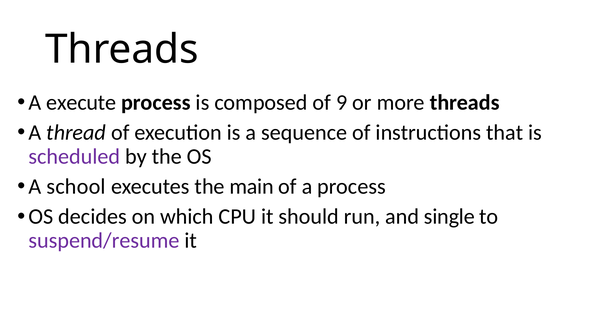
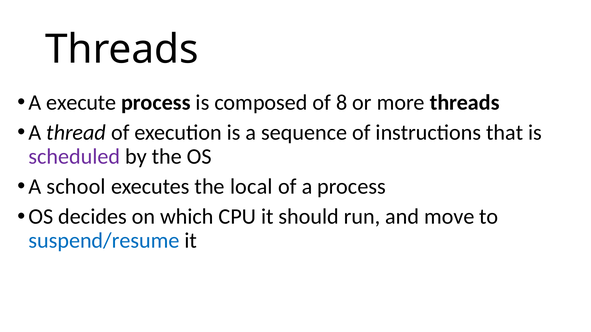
9: 9 -> 8
main: main -> local
single: single -> move
suspend/resume colour: purple -> blue
